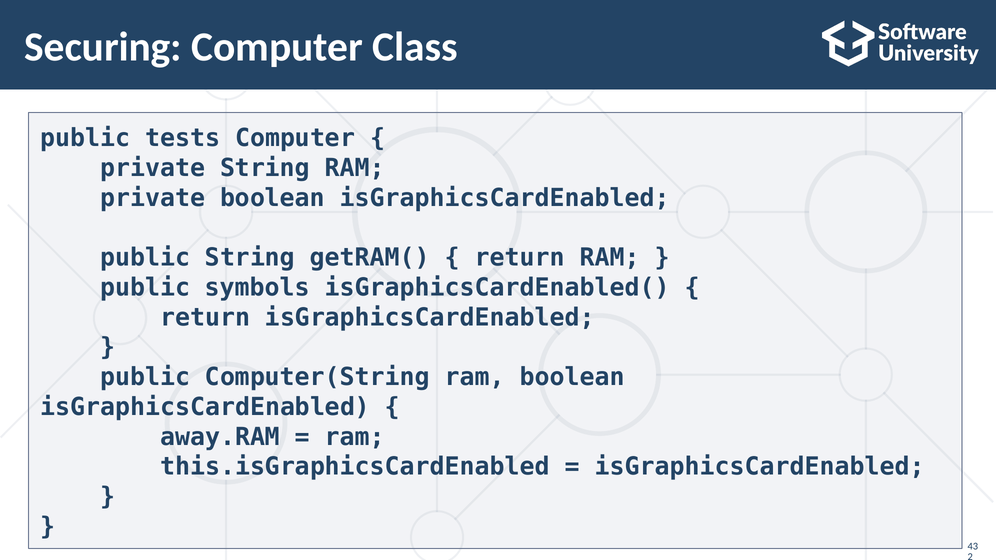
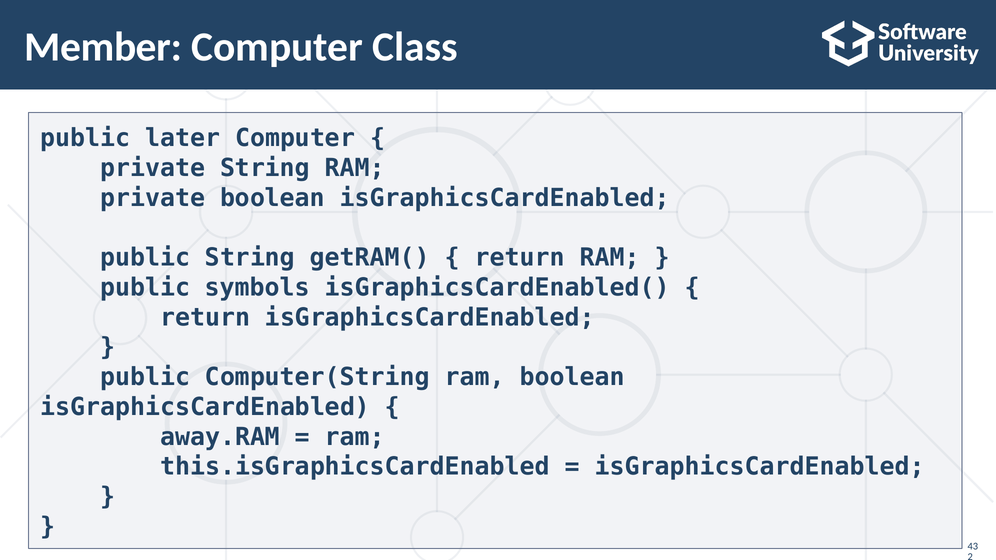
Securing: Securing -> Member
tests: tests -> later
